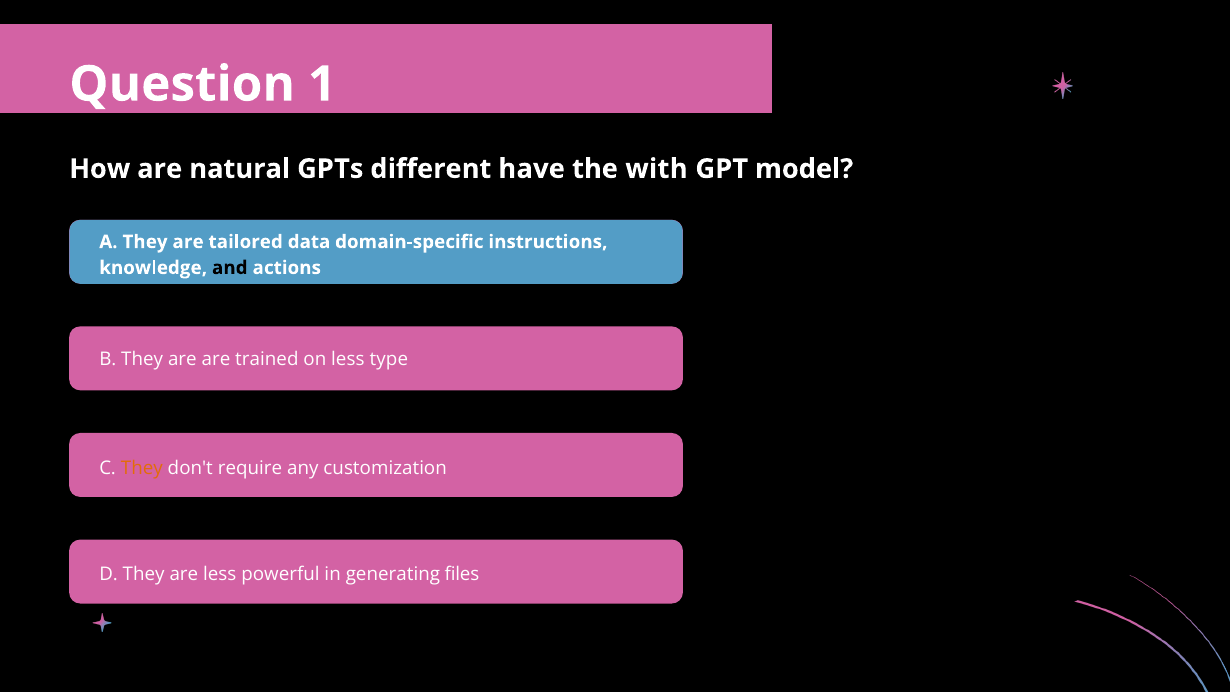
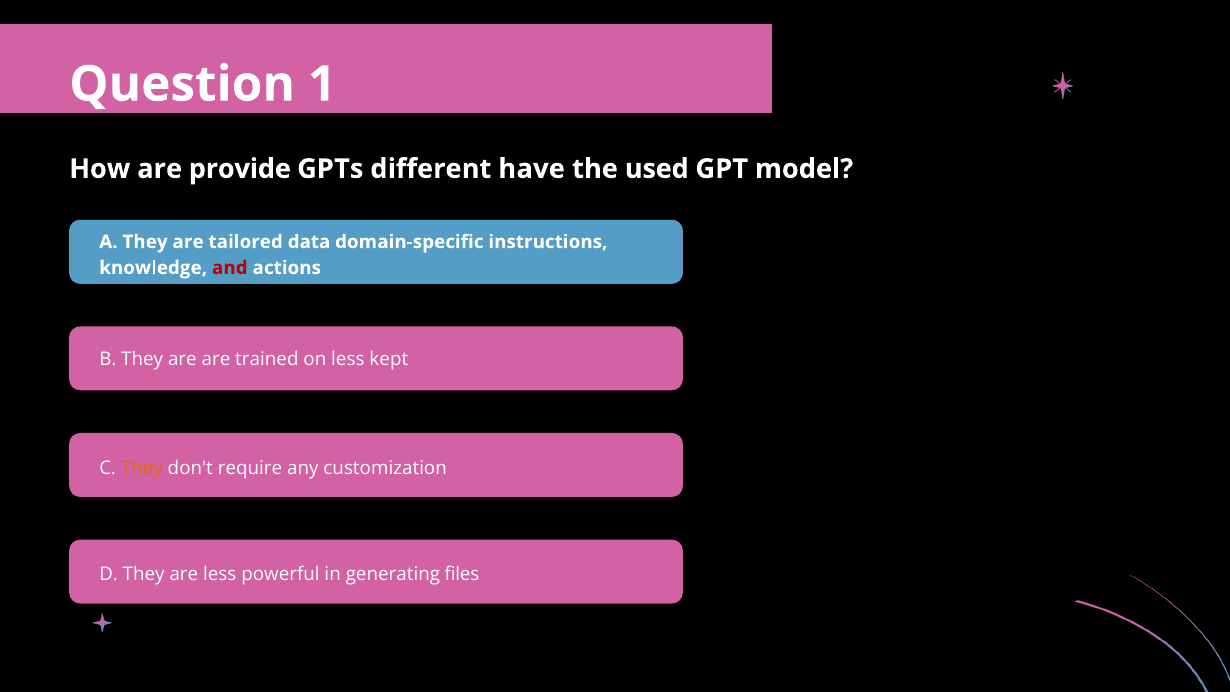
natural: natural -> provide
with: with -> used
and colour: black -> red
type: type -> kept
